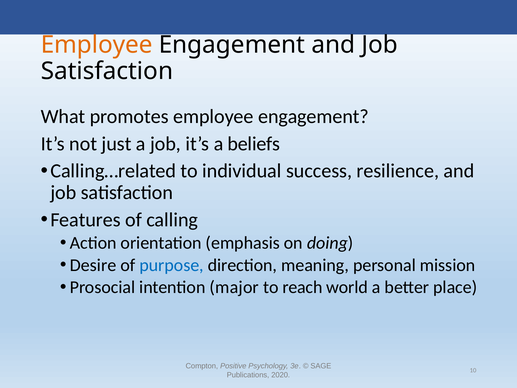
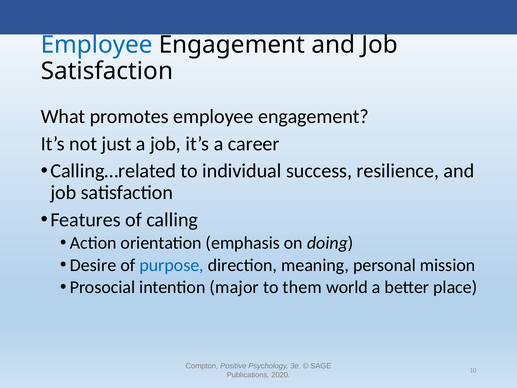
Employee at (97, 45) colour: orange -> blue
beliefs: beliefs -> career
reach: reach -> them
